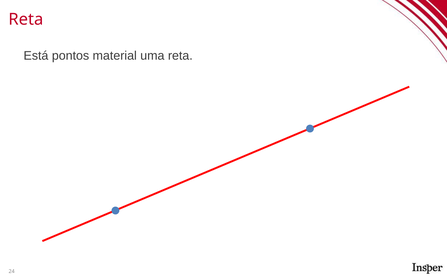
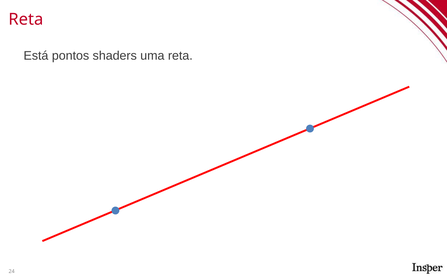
material: material -> shaders
